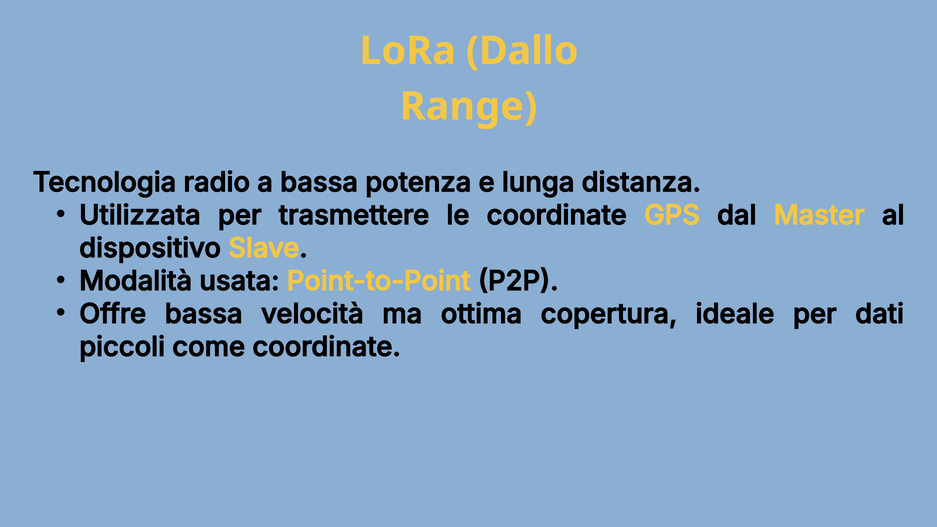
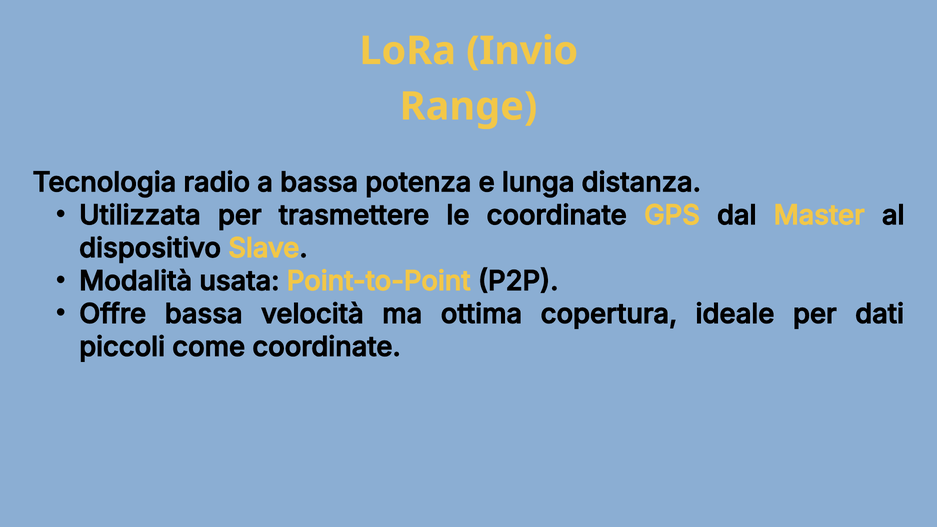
Dallo: Dallo -> Invio
